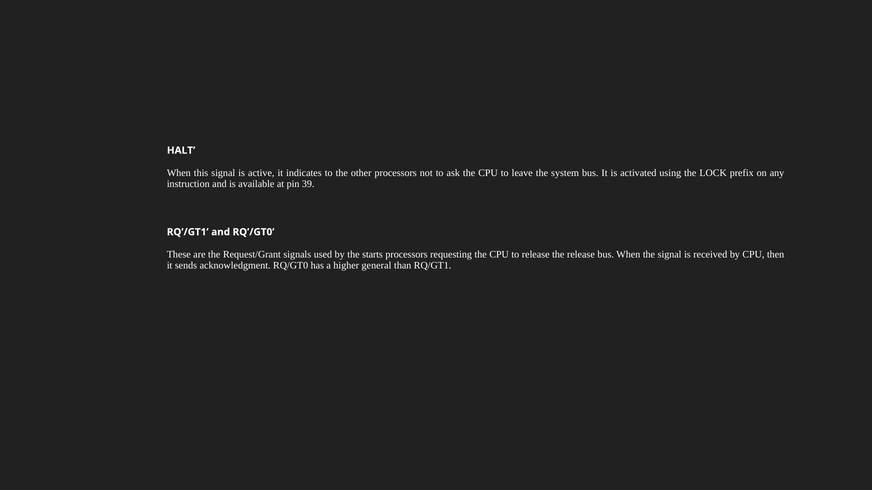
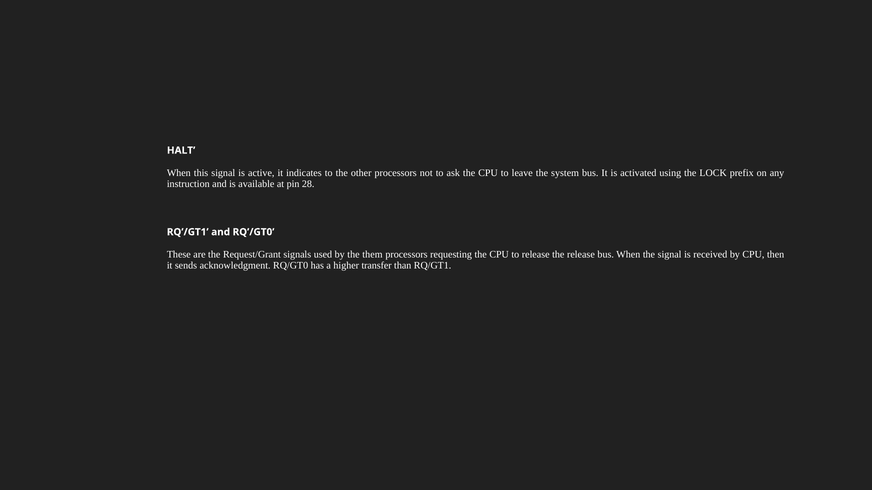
39: 39 -> 28
starts: starts -> them
general: general -> transfer
